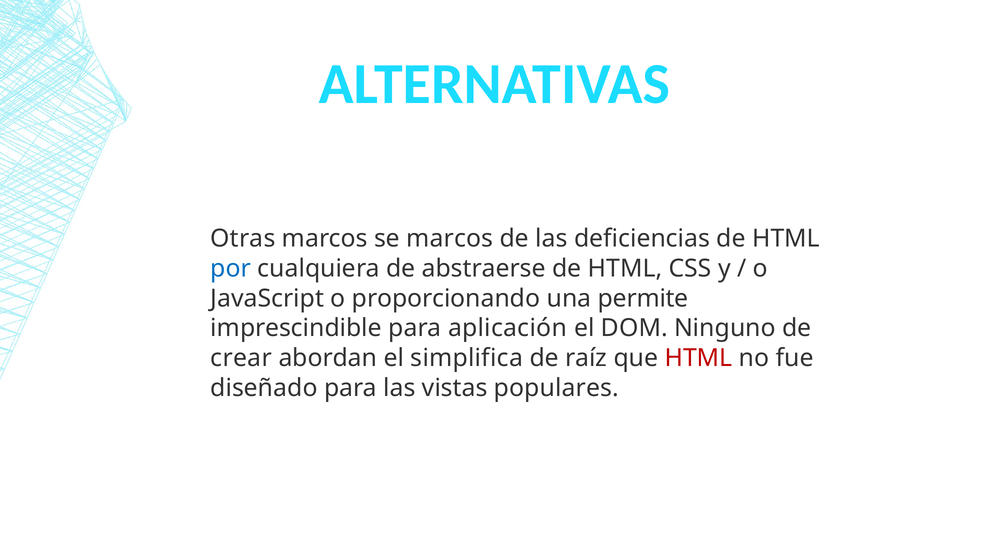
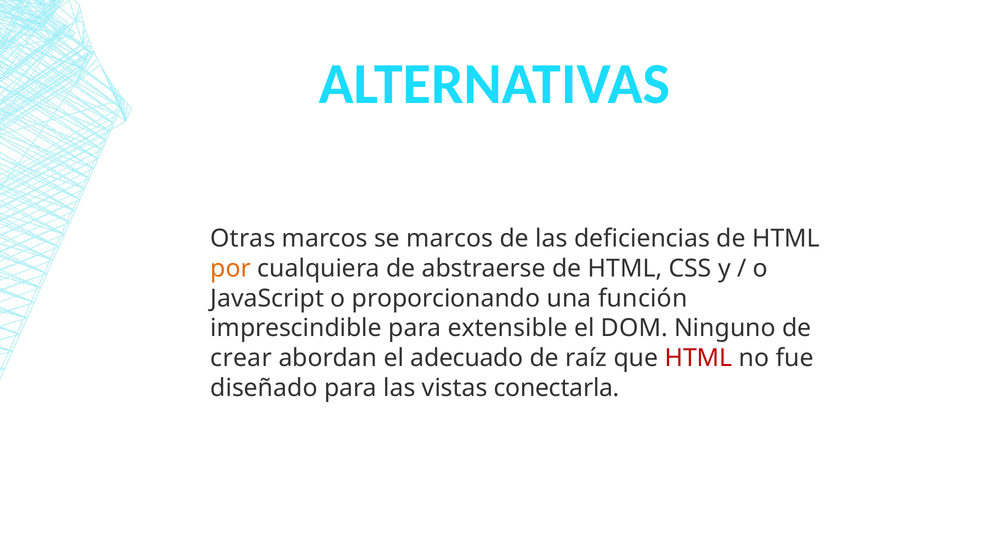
por colour: blue -> orange
permite: permite -> función
aplicación: aplicación -> extensible
simplifica: simplifica -> adecuado
populares: populares -> conectarla
